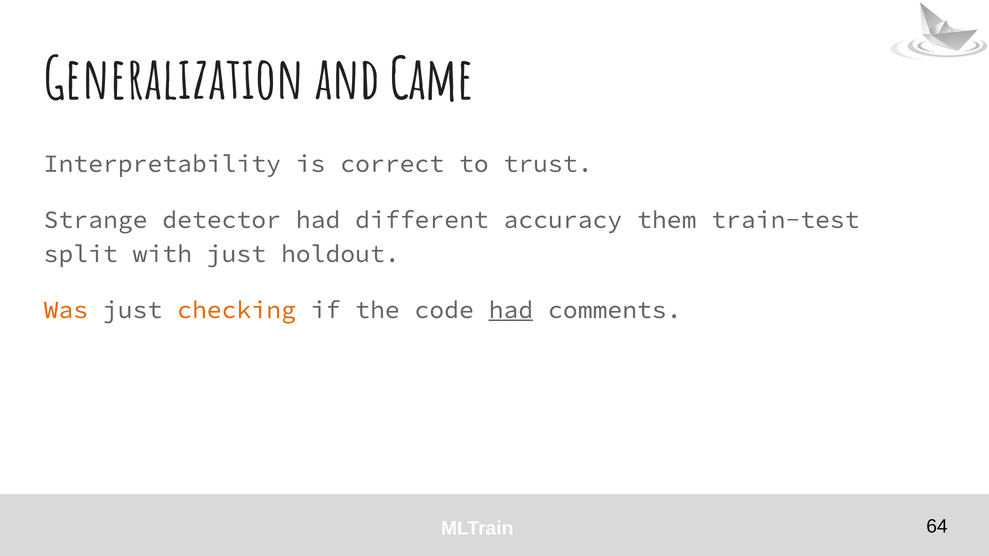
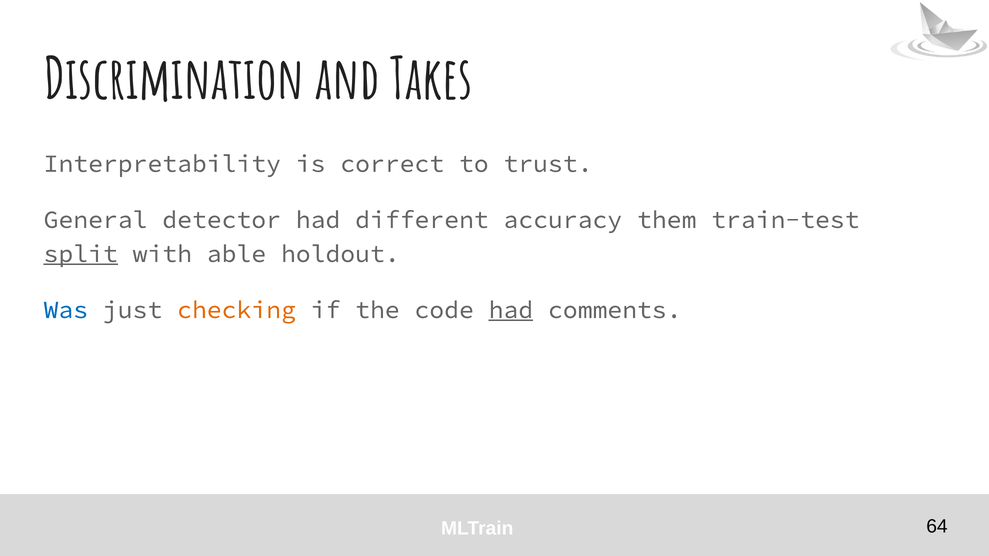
Generalization: Generalization -> Discrimination
Came: Came -> Takes
Strange: Strange -> General
split underline: none -> present
with just: just -> able
Was colour: orange -> blue
